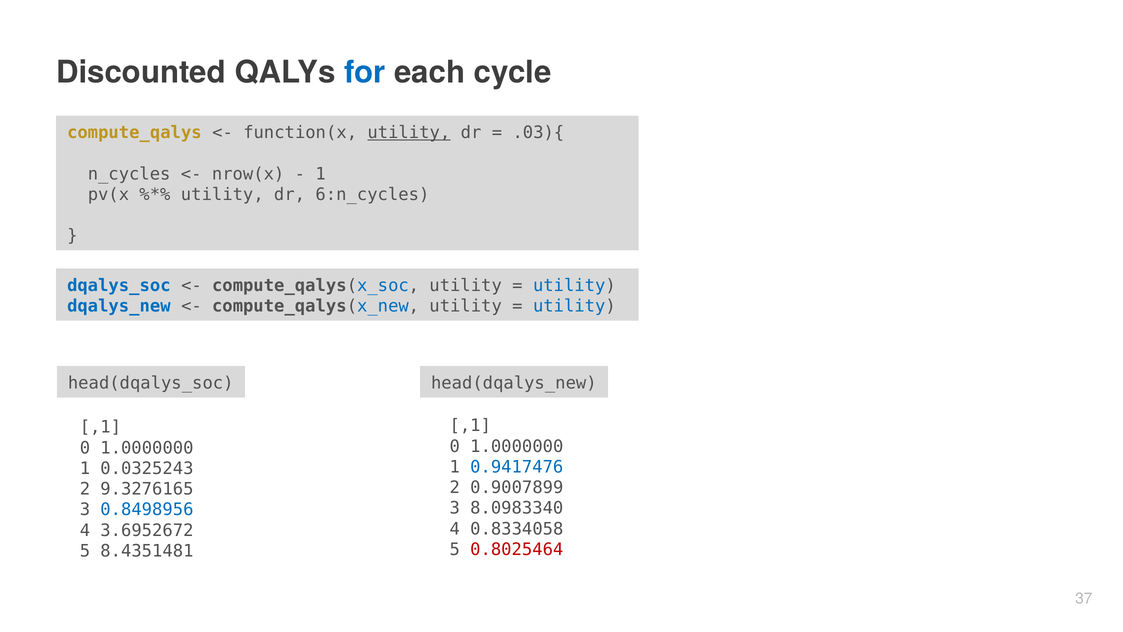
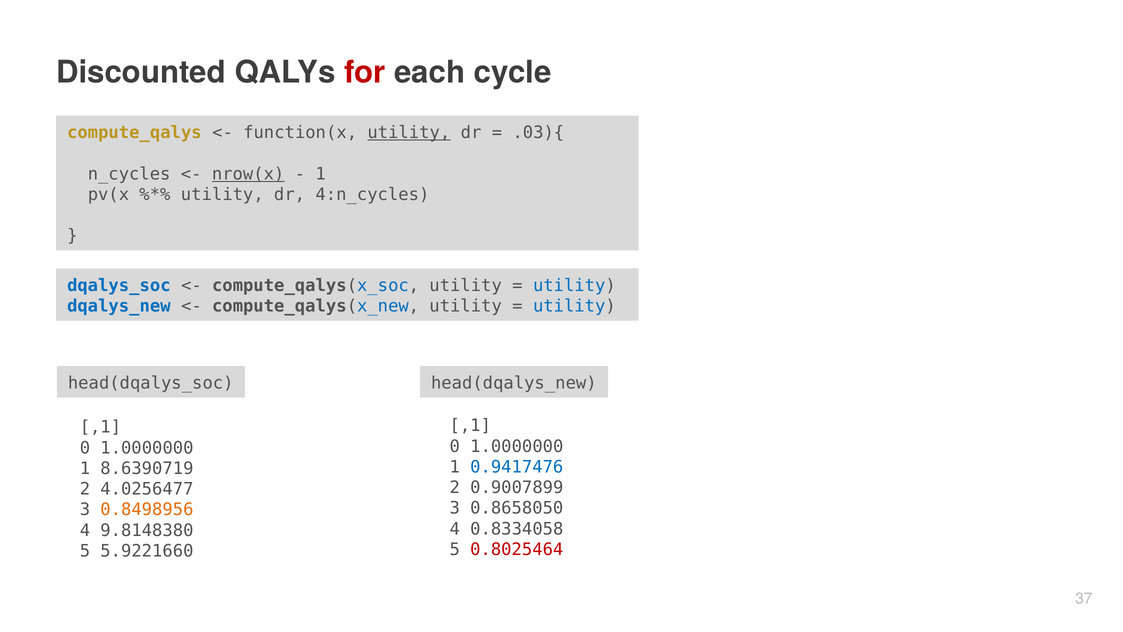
for colour: blue -> red
nrow(x underline: none -> present
6:n_cycles: 6:n_cycles -> 4:n_cycles
0.0325243: 0.0325243 -> 8.6390719
9.3276165: 9.3276165 -> 4.0256477
8.0983340: 8.0983340 -> 0.8658050
0.8498956 colour: blue -> orange
3.6952672: 3.6952672 -> 9.8148380
8.4351481: 8.4351481 -> 5.9221660
